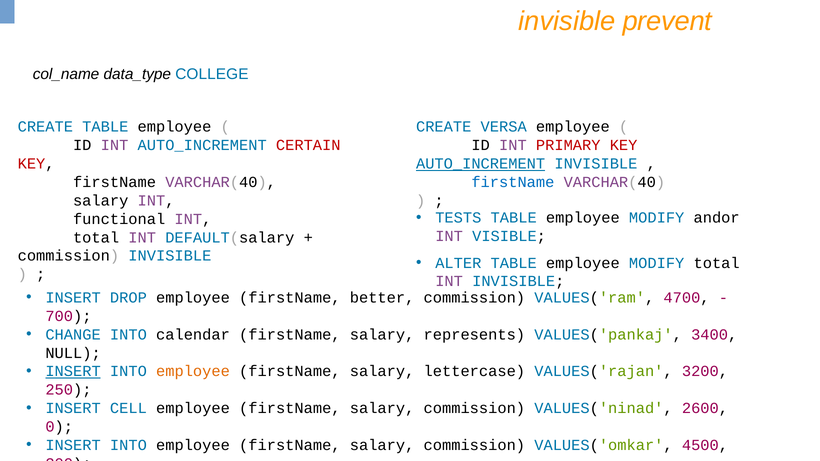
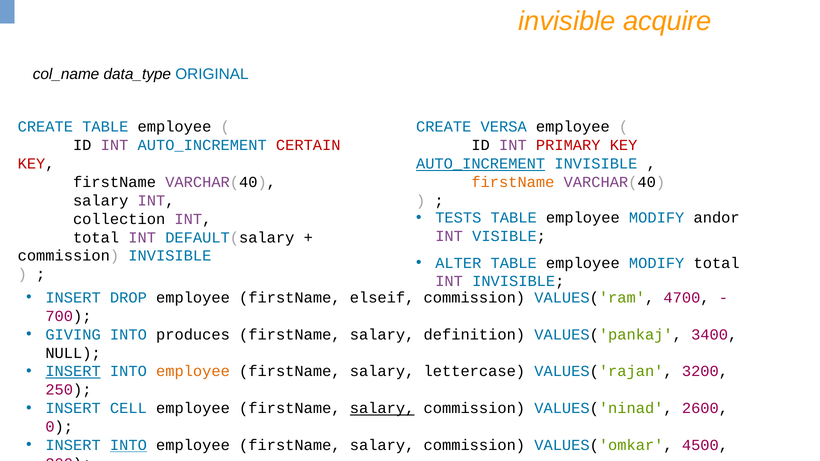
prevent: prevent -> acquire
COLLEGE: COLLEGE -> ORIGINAL
firstName at (513, 182) colour: blue -> orange
functional: functional -> collection
better: better -> elseif
CHANGE: CHANGE -> GIVING
calendar: calendar -> produces
represents: represents -> definition
salary at (382, 408) underline: none -> present
INTO at (128, 445) underline: none -> present
